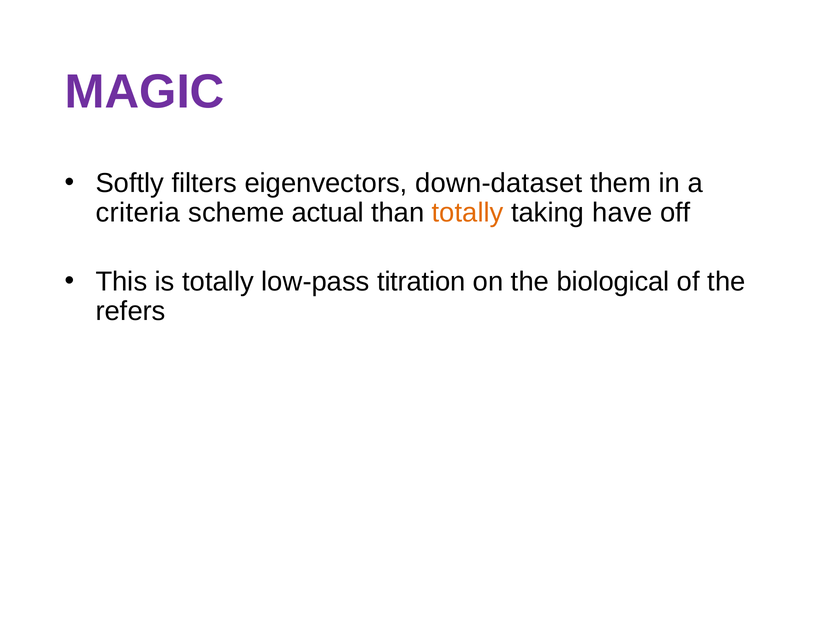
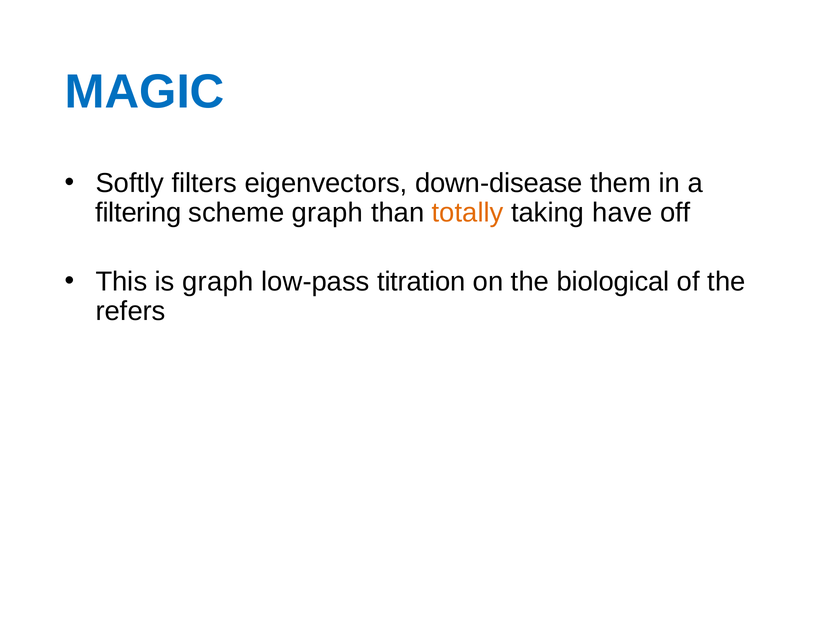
MAGIC colour: purple -> blue
down-dataset: down-dataset -> down-disease
criteria: criteria -> filtering
scheme actual: actual -> graph
is totally: totally -> graph
